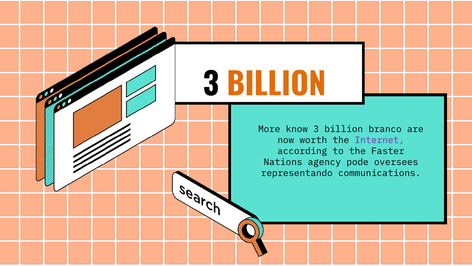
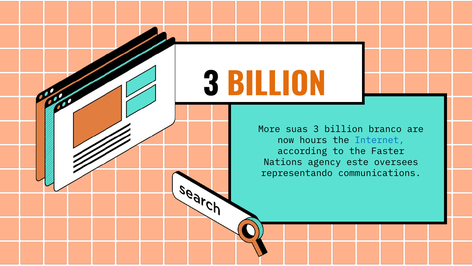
know: know -> suas
worth: worth -> hours
Internet colour: purple -> blue
pode: pode -> este
